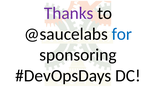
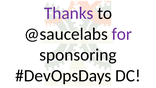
for colour: blue -> purple
